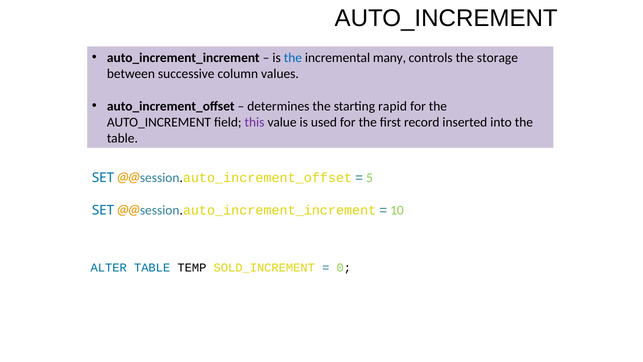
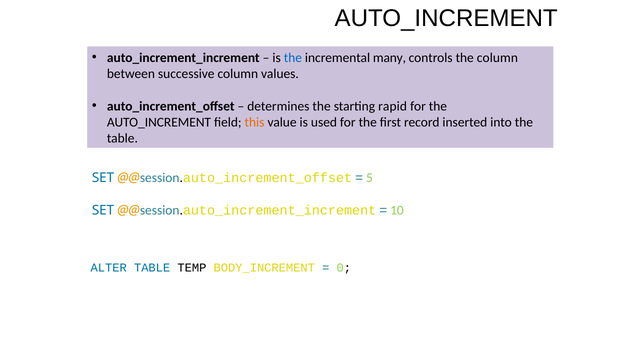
the storage: storage -> column
this colour: purple -> orange
SOLD_INCREMENT: SOLD_INCREMENT -> BODY_INCREMENT
